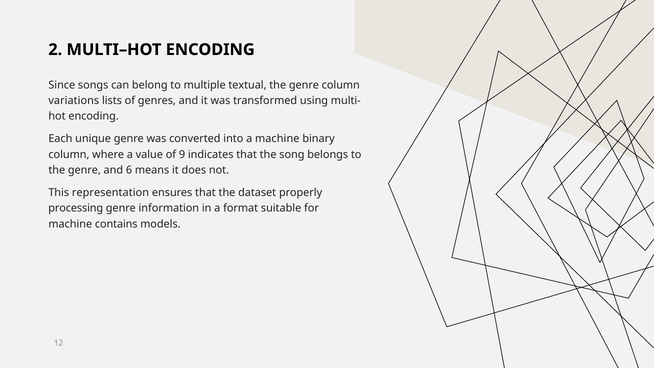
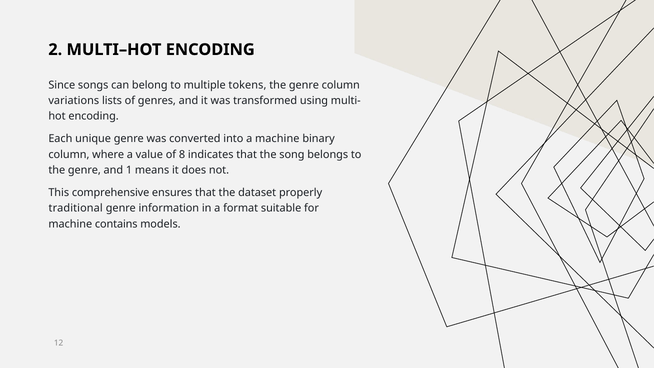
textual: textual -> tokens
9: 9 -> 8
6: 6 -> 1
representation: representation -> comprehensive
processing: processing -> traditional
